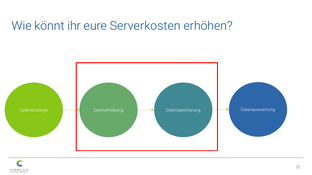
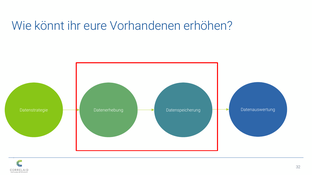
Serverkosten: Serverkosten -> Vorhandenen
